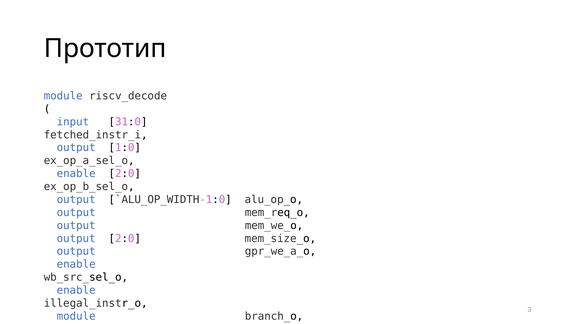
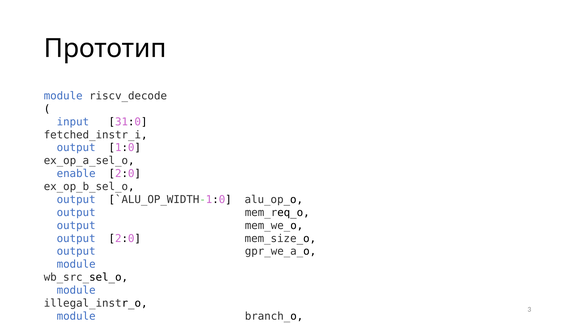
enable at (76, 264): enable -> module
enable at (76, 290): enable -> module
